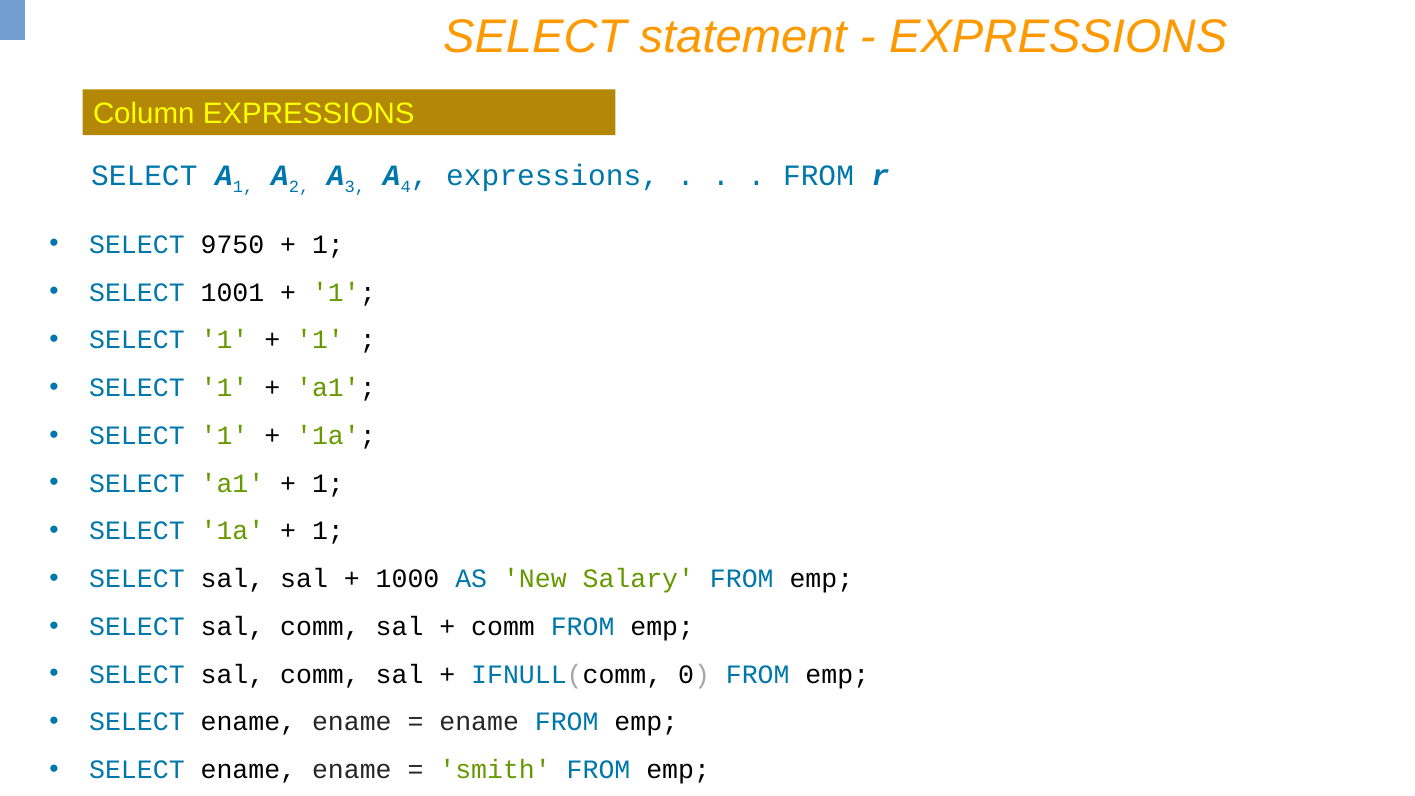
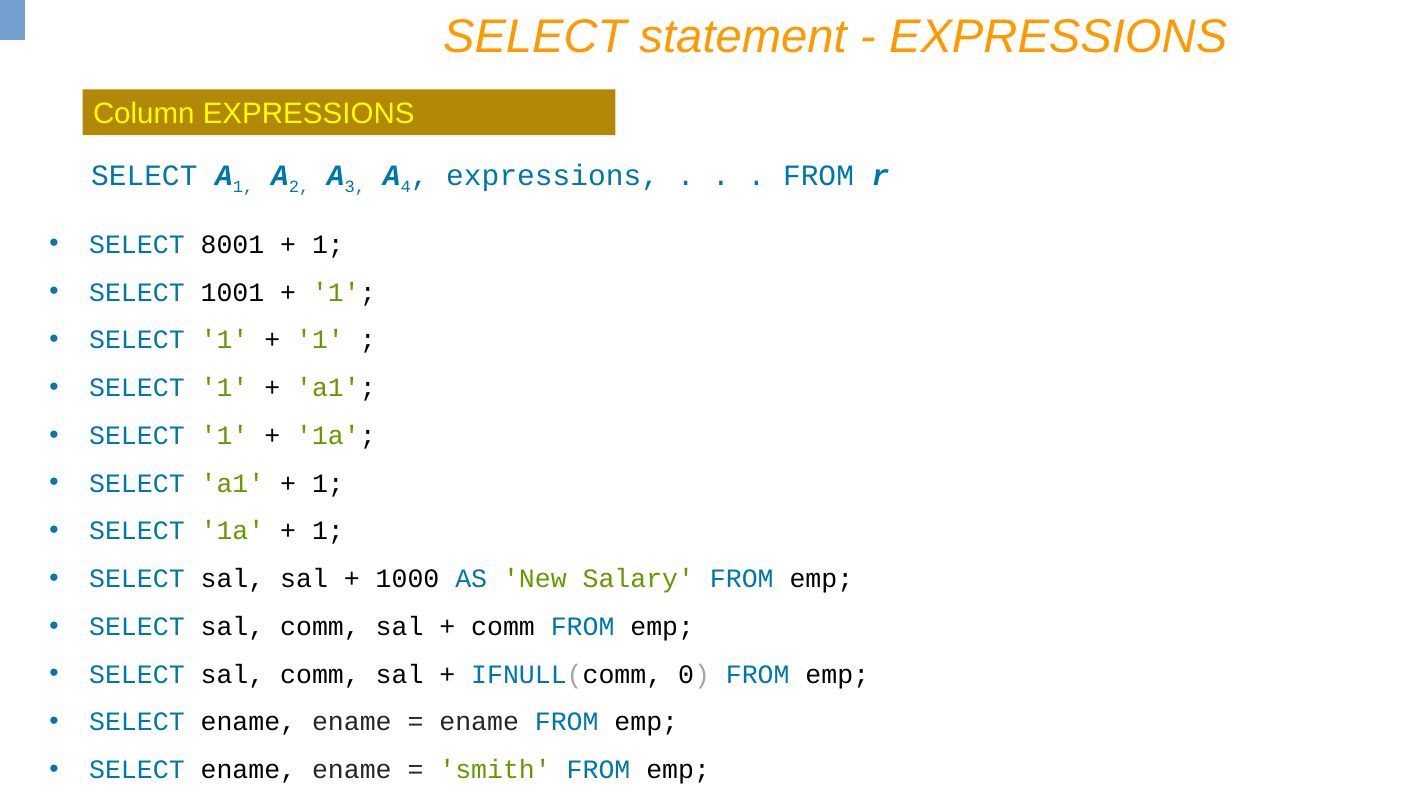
9750: 9750 -> 8001
